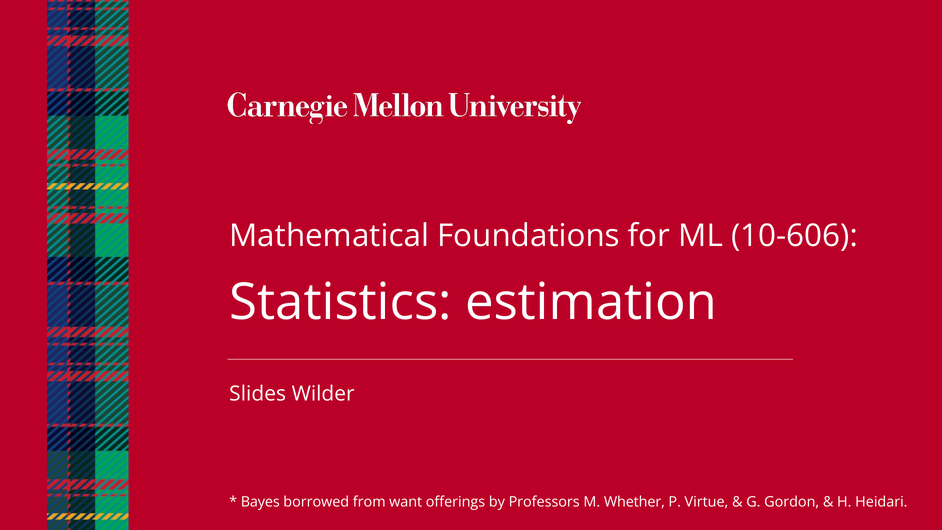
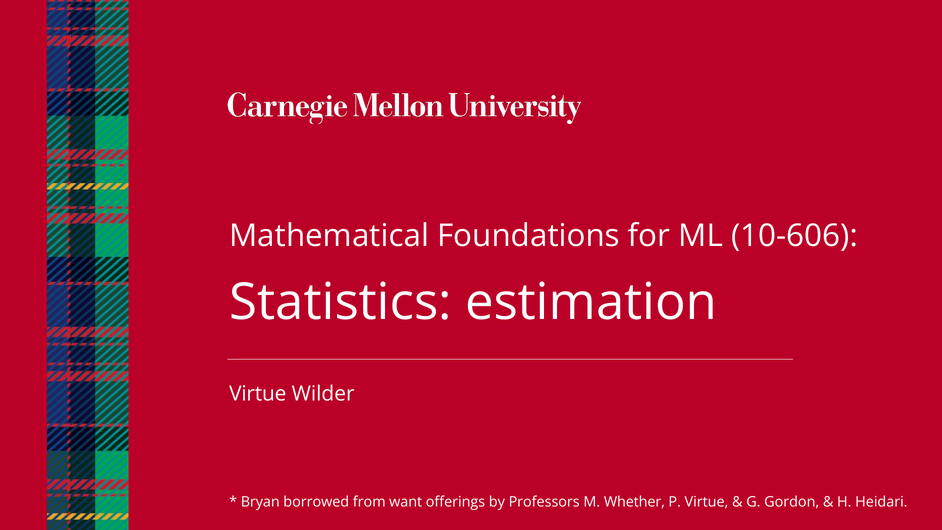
Slides at (258, 394): Slides -> Virtue
Bayes: Bayes -> Bryan
